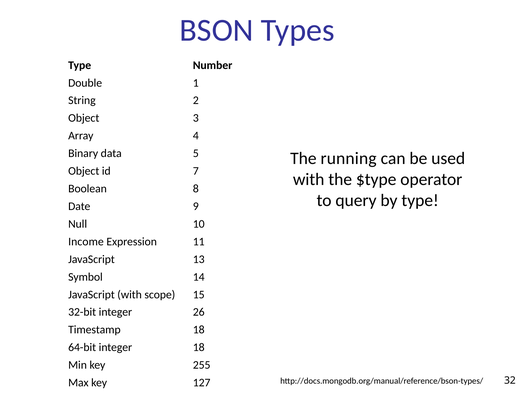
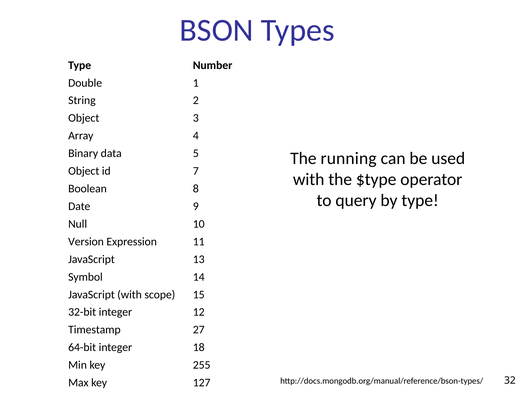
Income: Income -> Version
26: 26 -> 12
Timestamp 18: 18 -> 27
